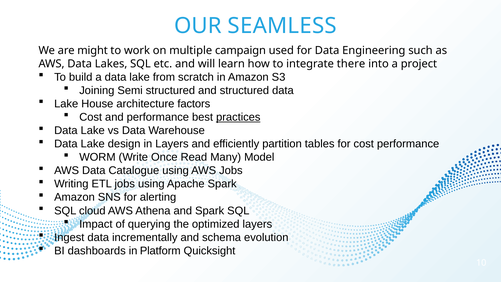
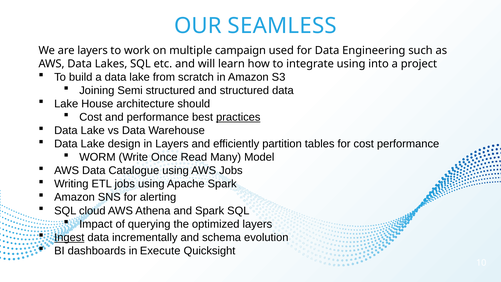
are might: might -> layers
integrate there: there -> using
factors: factors -> should
Ingest underline: none -> present
Platform: Platform -> Execute
